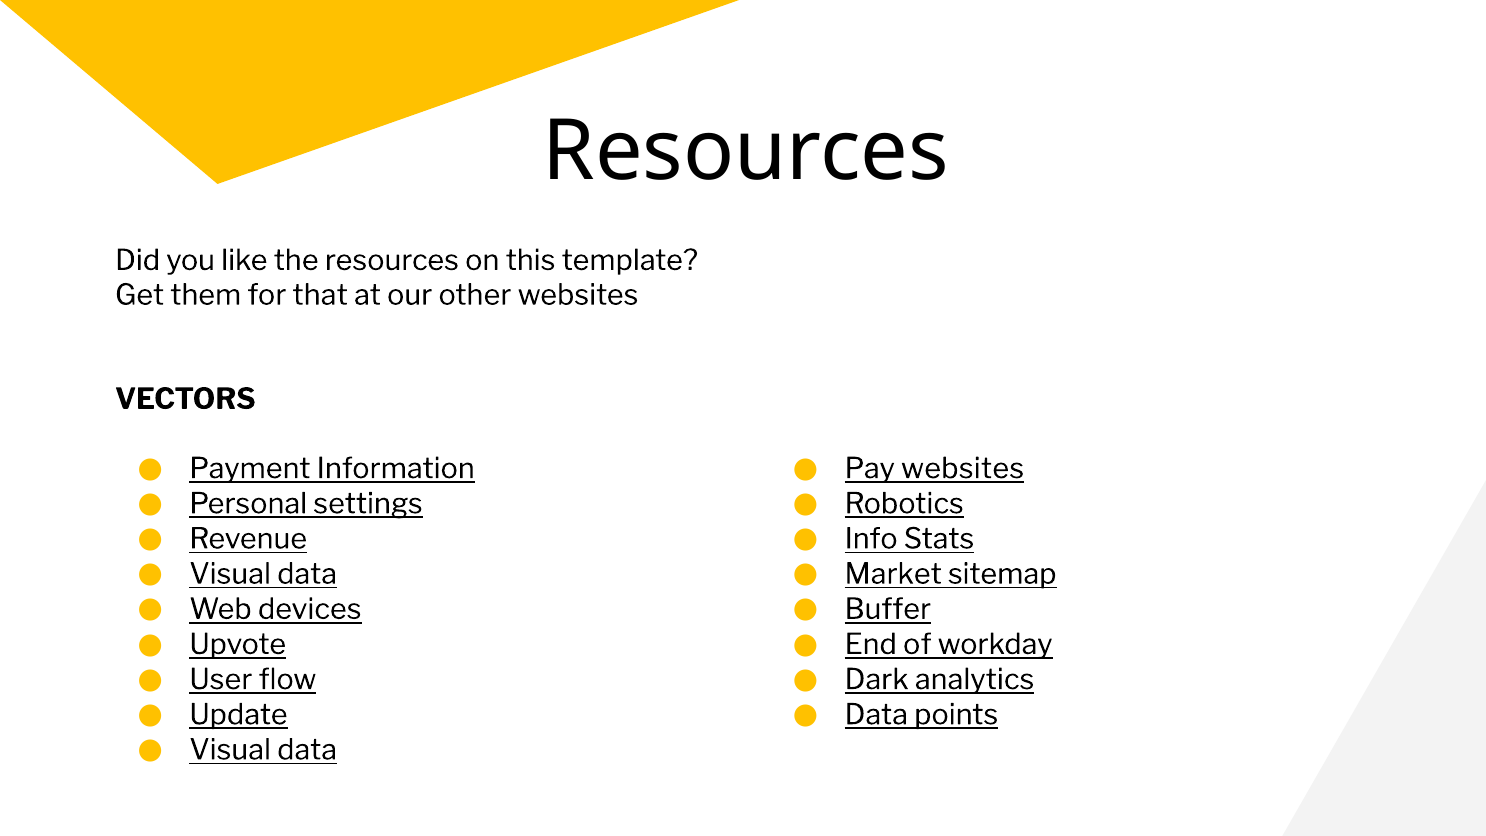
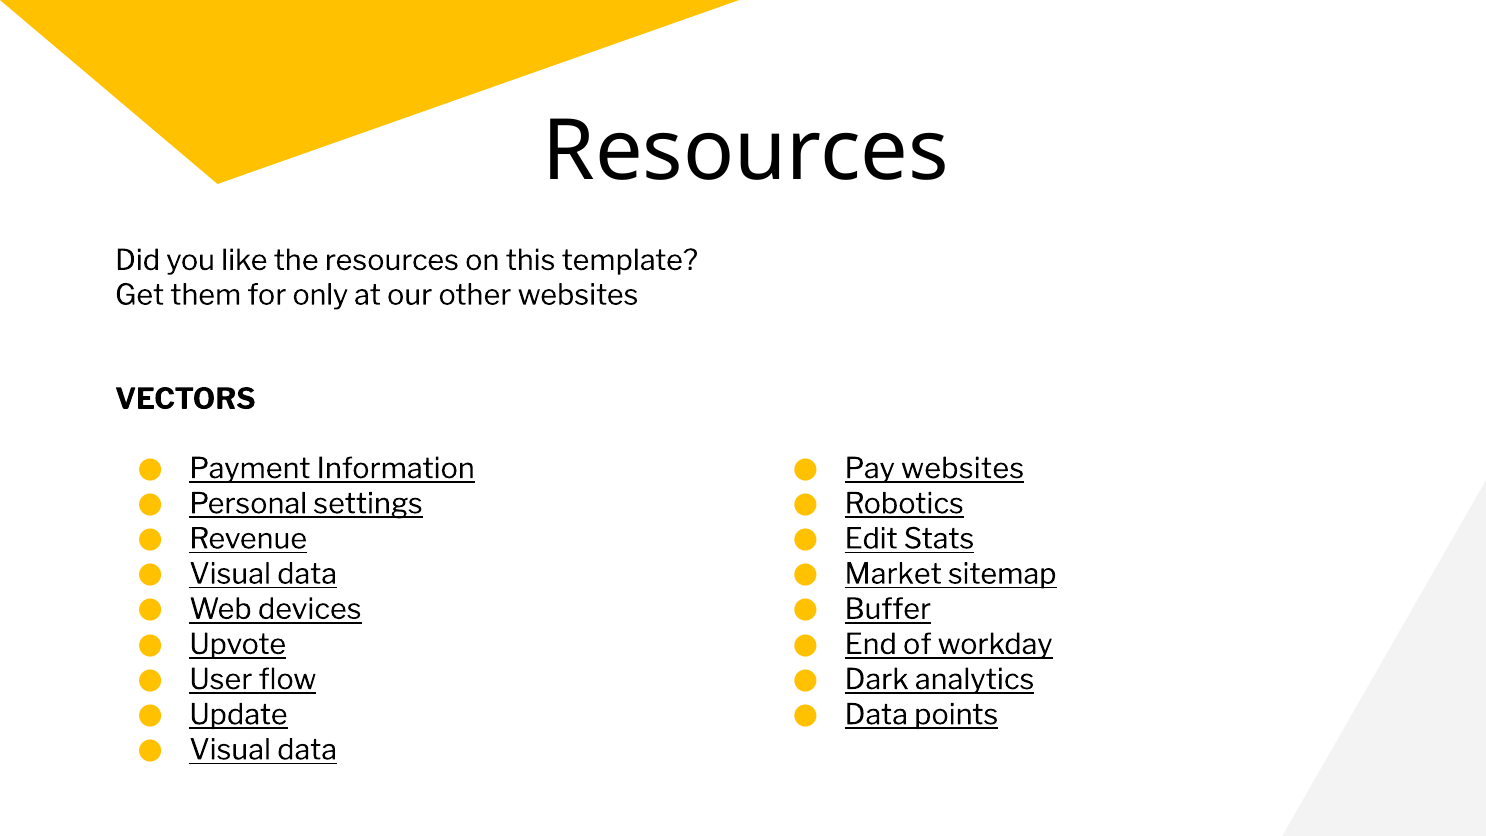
that: that -> only
Info: Info -> Edit
